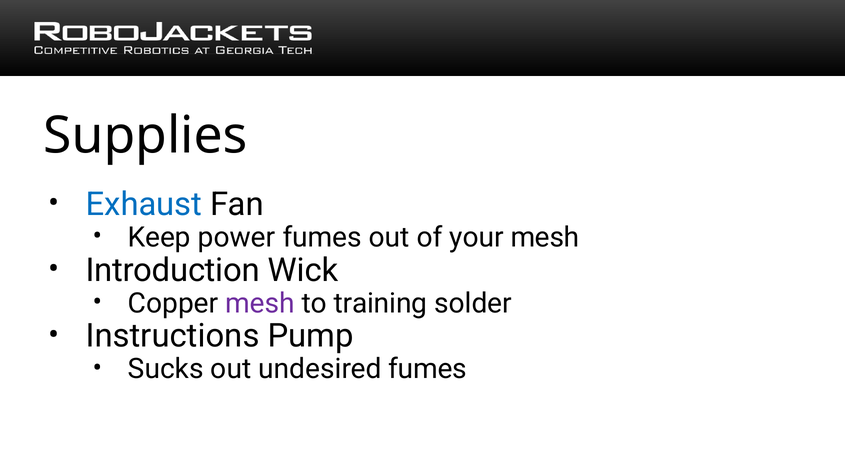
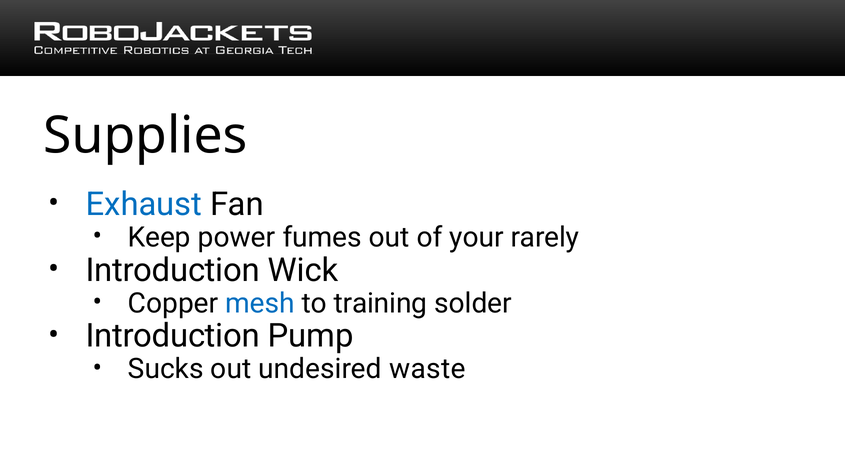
your mesh: mesh -> rarely
mesh at (260, 303) colour: purple -> blue
Instructions at (173, 336): Instructions -> Introduction
undesired fumes: fumes -> waste
